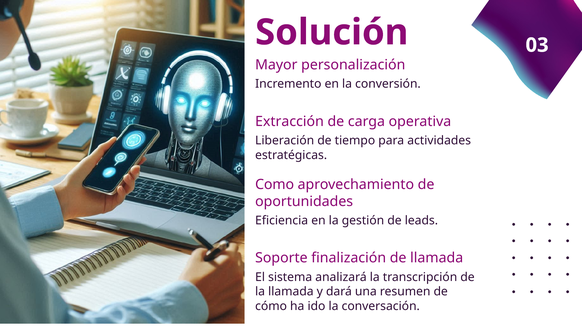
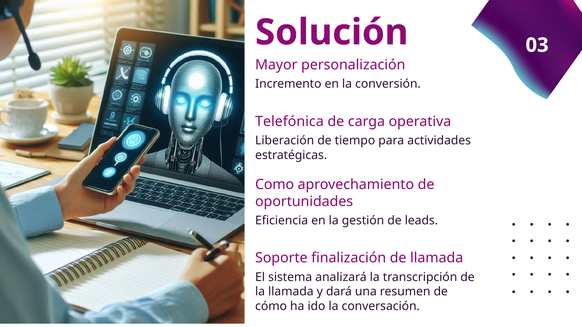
Extracción: Extracción -> Telefónica
